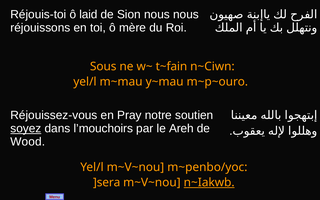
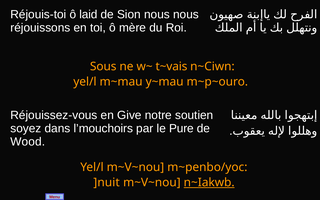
t~fain: t~fain -> t~vais
Pray: Pray -> Give
soyez underline: present -> none
Areh: Areh -> Pure
]sera: ]sera -> ]nuit
